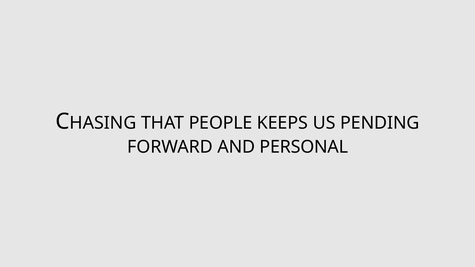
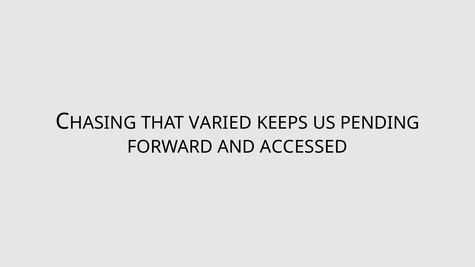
PEOPLE: PEOPLE -> VARIED
PERSONAL: PERSONAL -> ACCESSED
